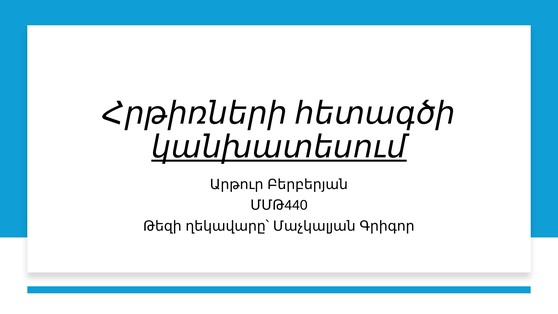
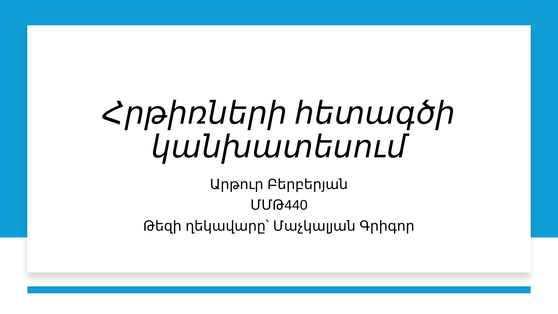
կանխատեսում underline: present -> none
